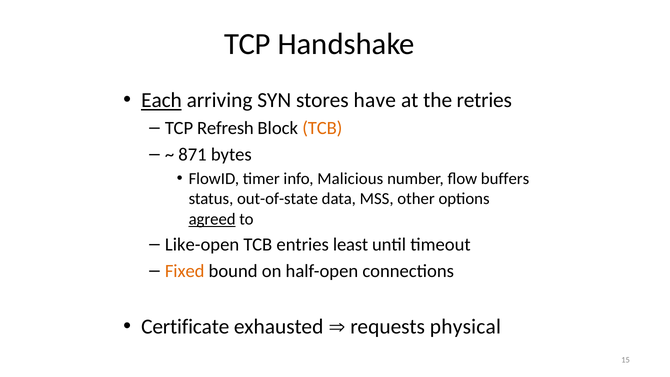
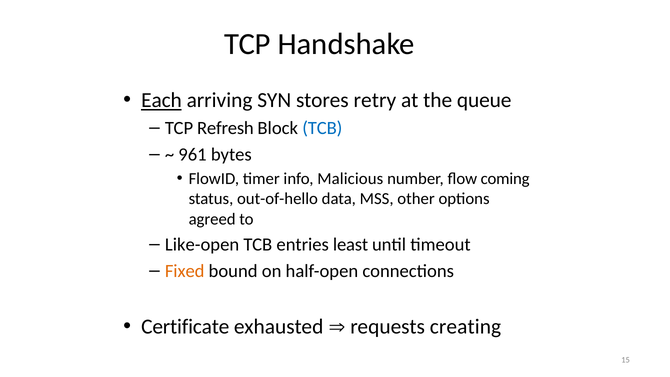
have: have -> retry
retries: retries -> queue
TCB at (322, 128) colour: orange -> blue
871: 871 -> 961
buffers: buffers -> coming
out-of-state: out-of-state -> out-of-hello
agreed underline: present -> none
physical: physical -> creating
